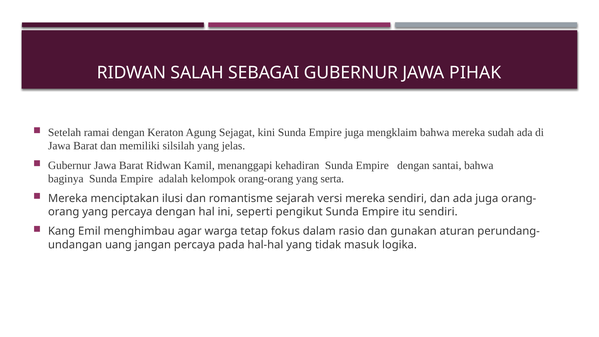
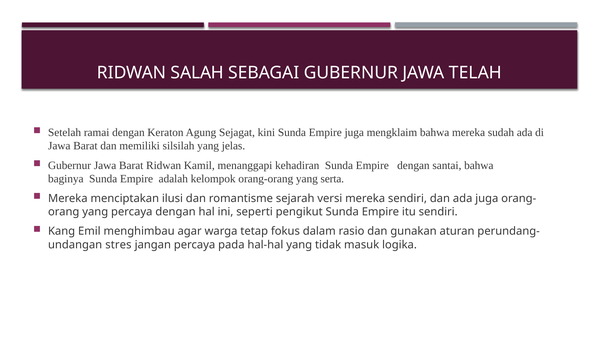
PIHAK: PIHAK -> TELAH
uang: uang -> stres
